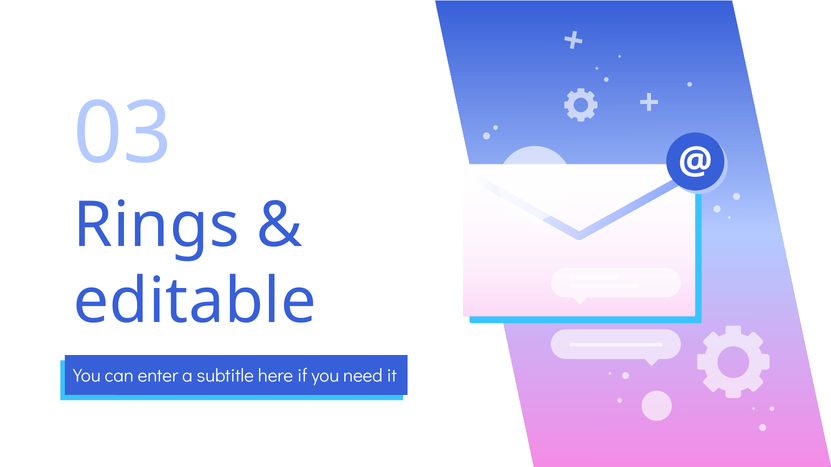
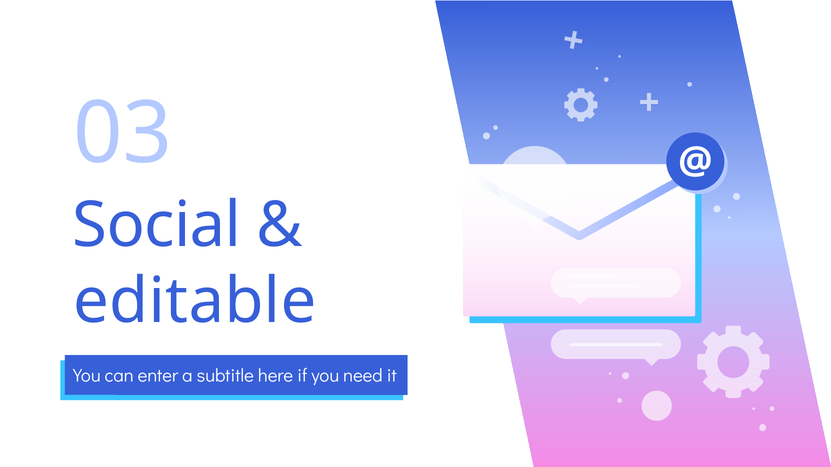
Rings: Rings -> Social
